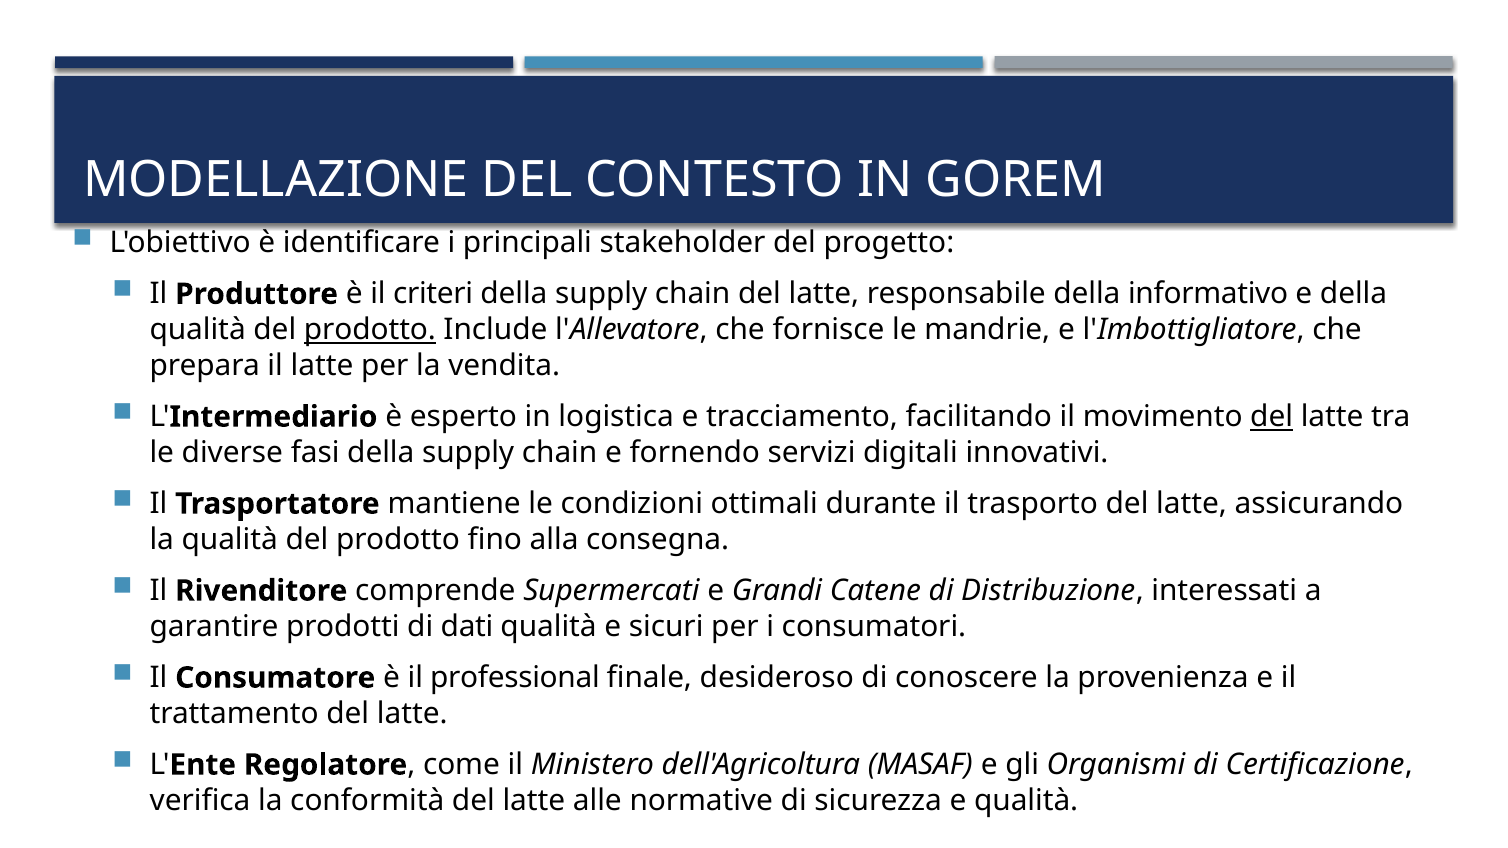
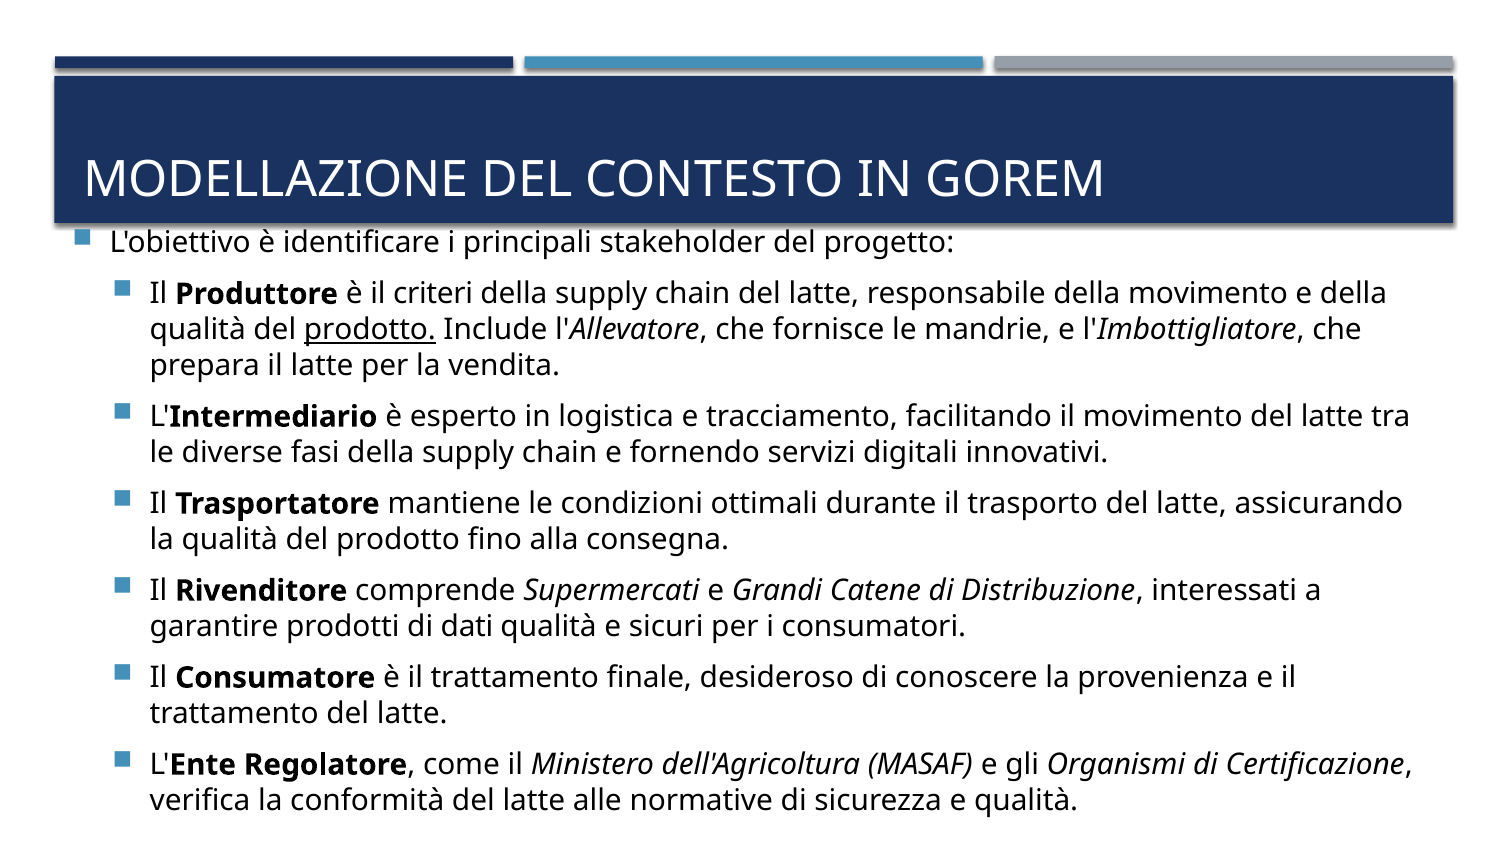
della informativo: informativo -> movimento
del at (1272, 417) underline: present -> none
è il professional: professional -> trattamento
